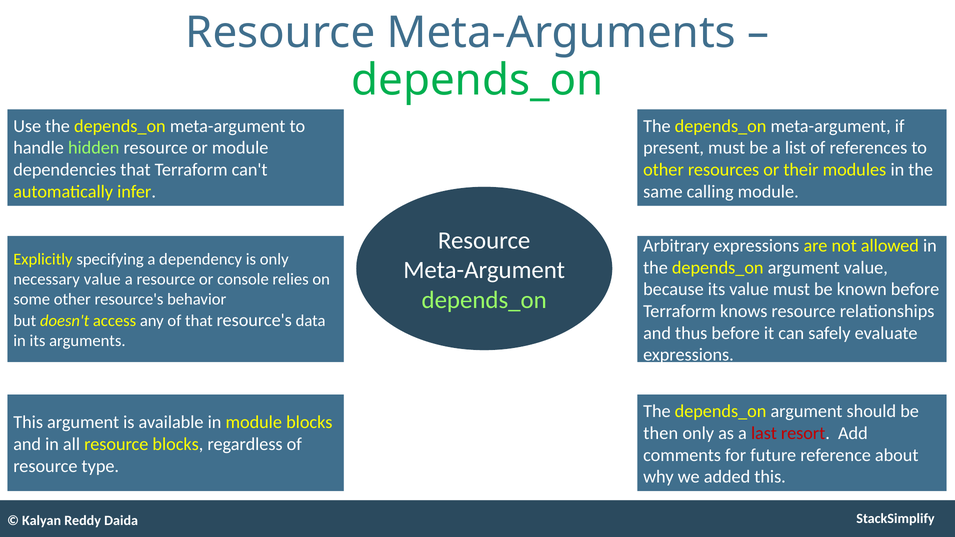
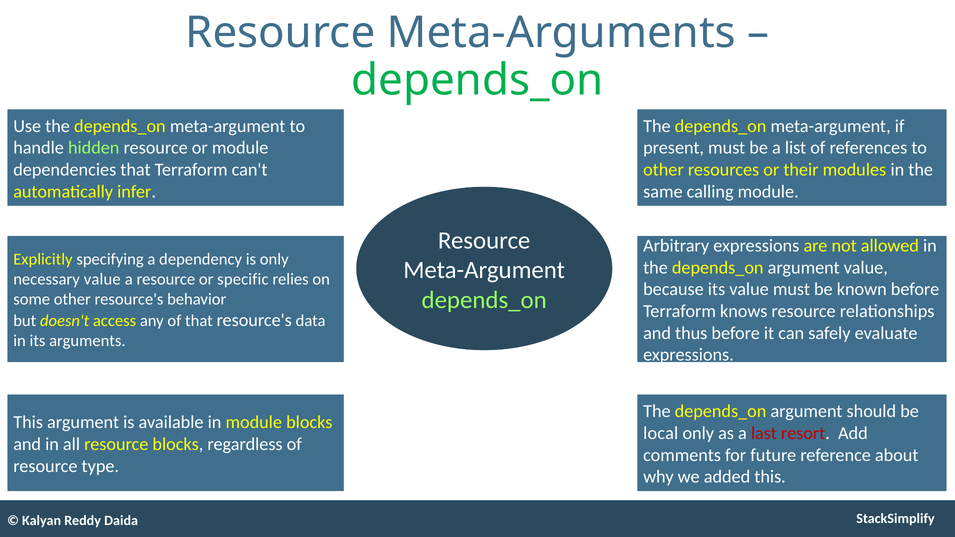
console: console -> specific
then: then -> local
